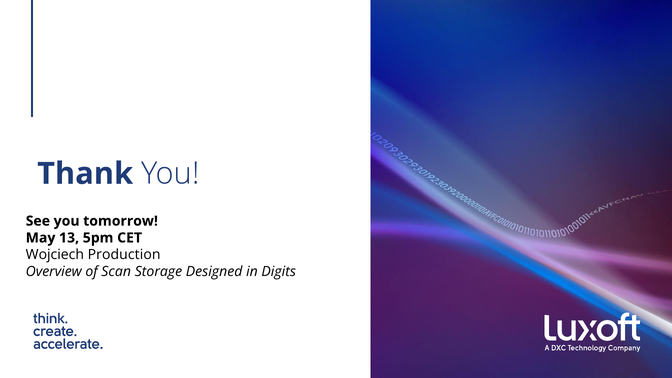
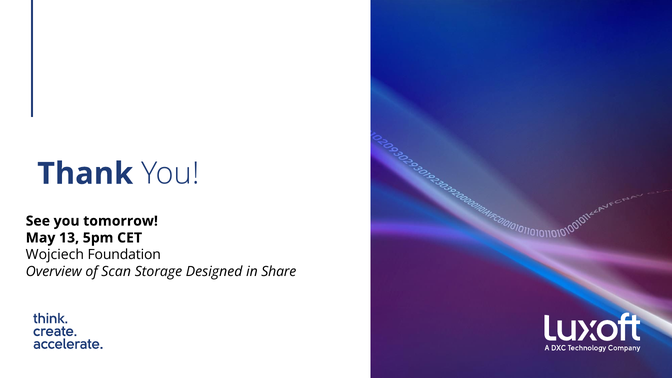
Production: Production -> Foundation
Digits: Digits -> Share
